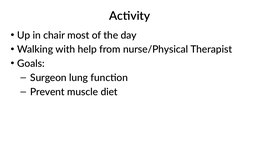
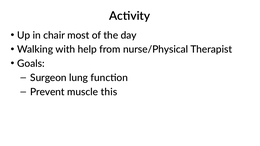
diet: diet -> this
